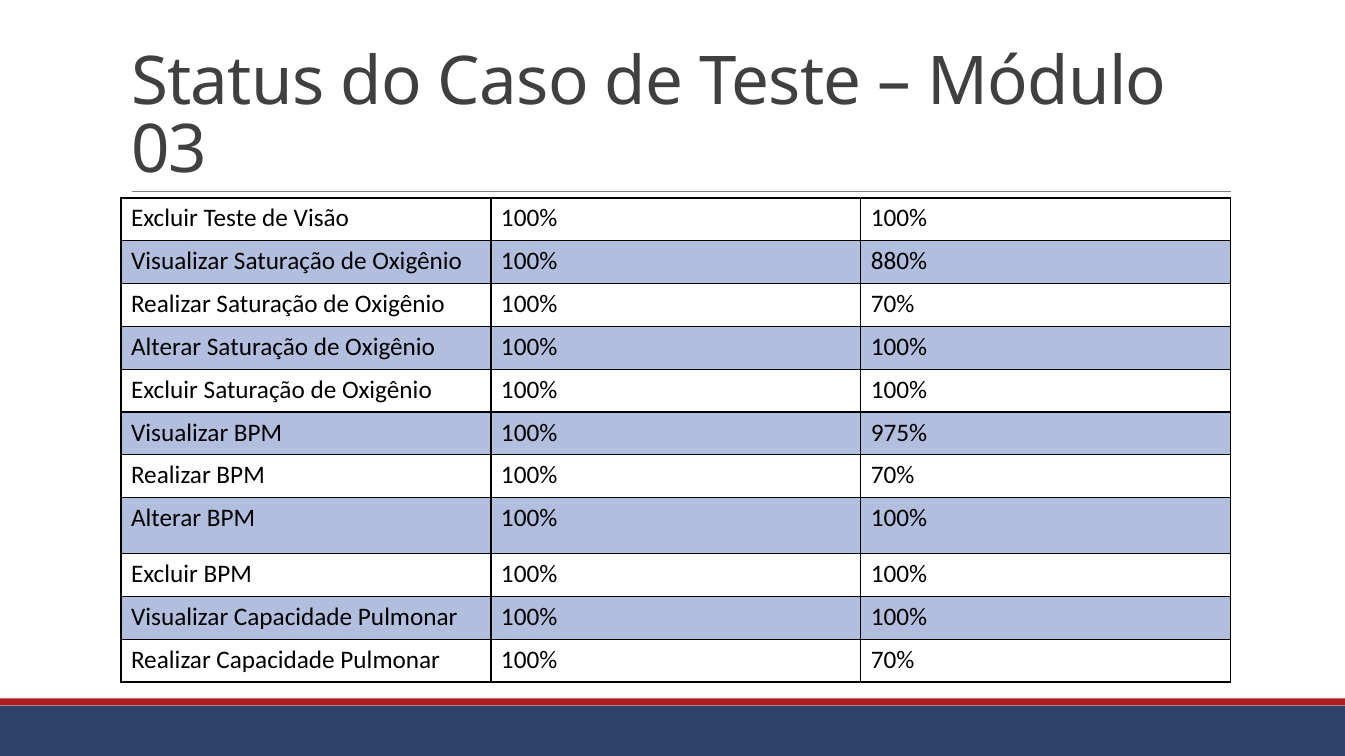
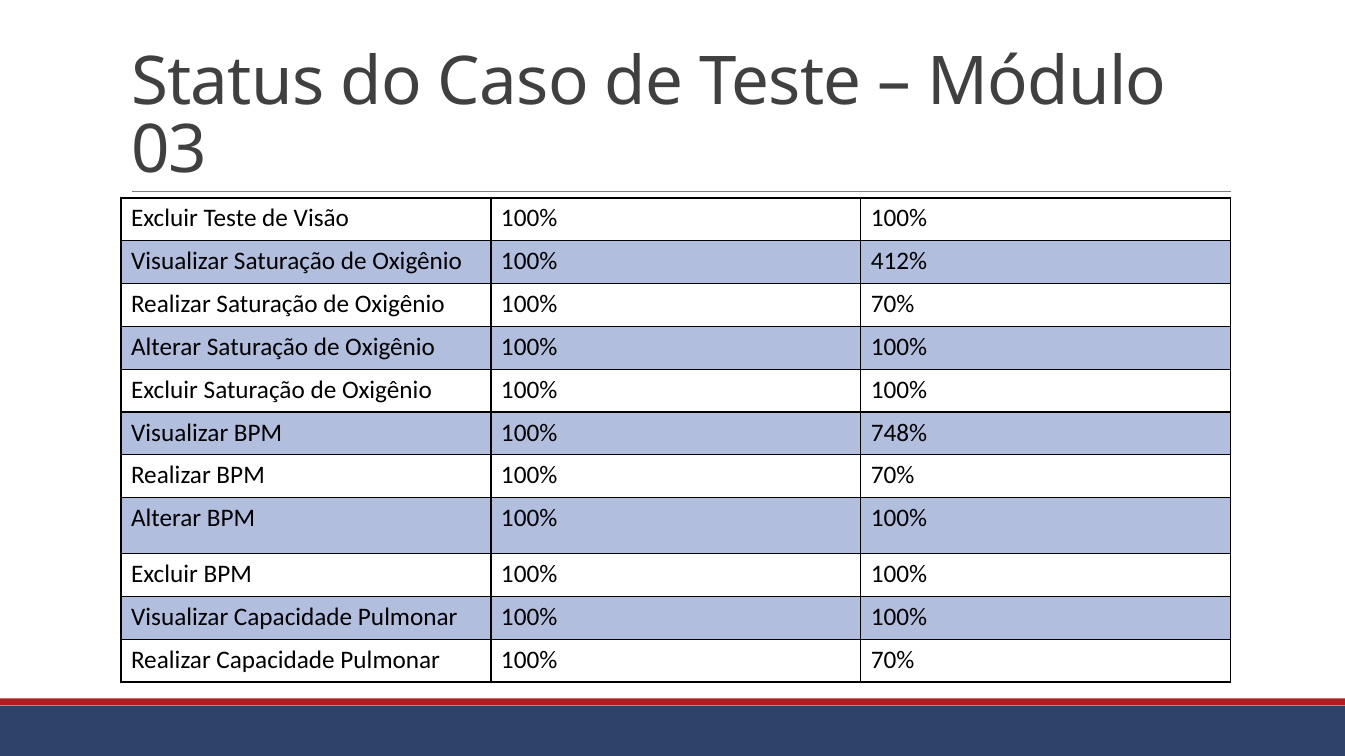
880%: 880% -> 412%
975%: 975% -> 748%
